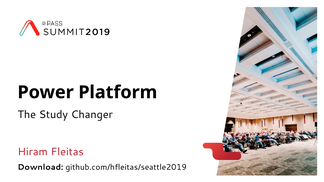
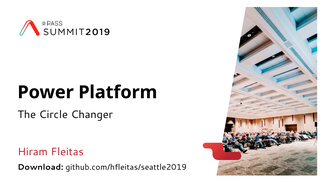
Study: Study -> Circle
